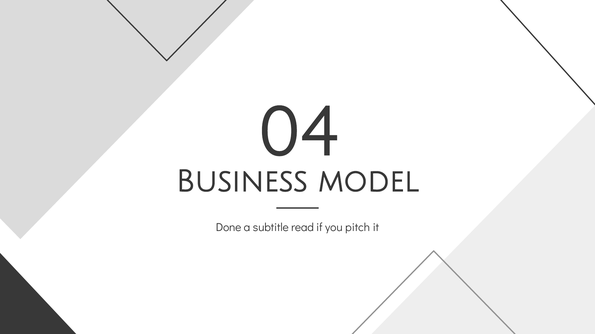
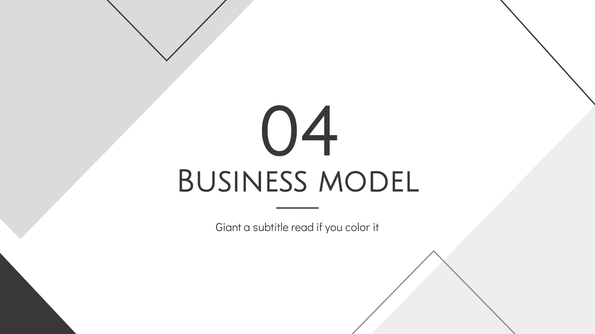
Done: Done -> Giant
pitch: pitch -> color
